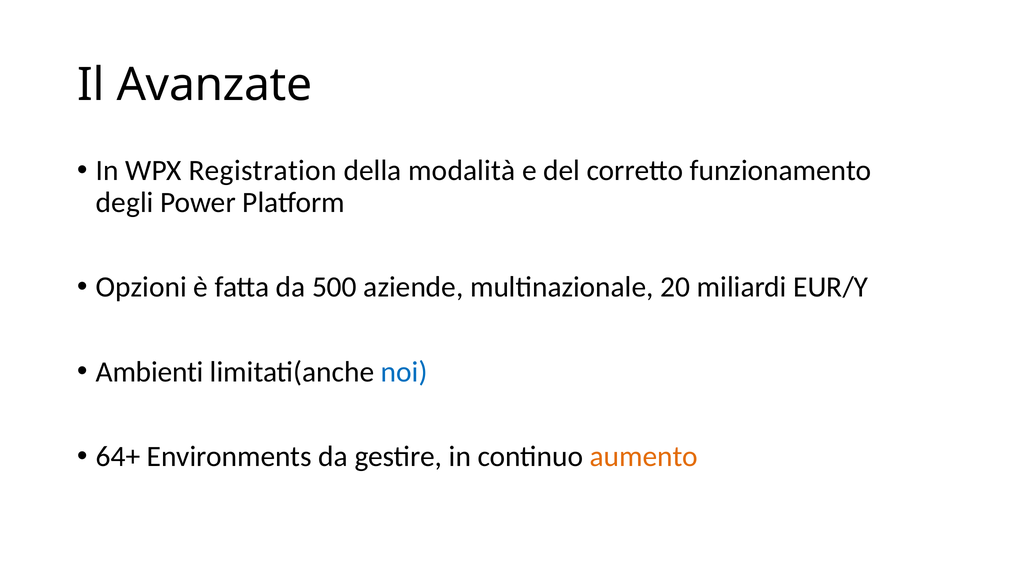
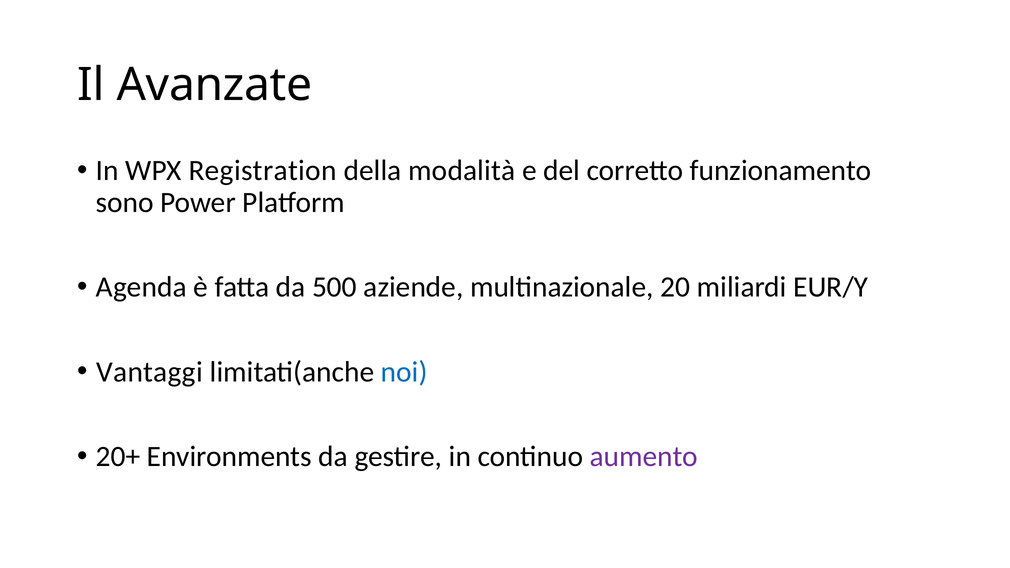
degli: degli -> sono
Opzioni: Opzioni -> Agenda
Ambienti: Ambienti -> Vantaggi
64+: 64+ -> 20+
aumento colour: orange -> purple
